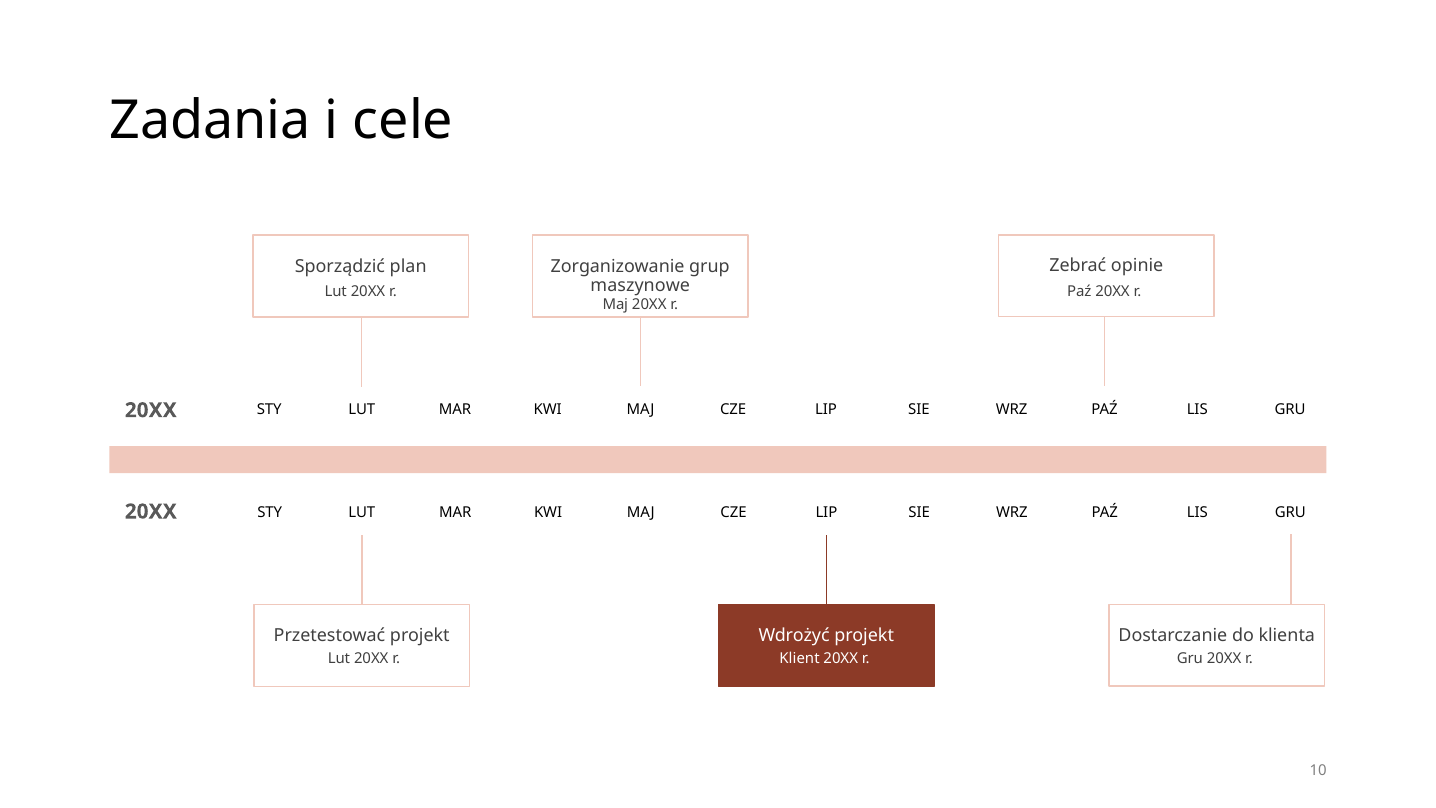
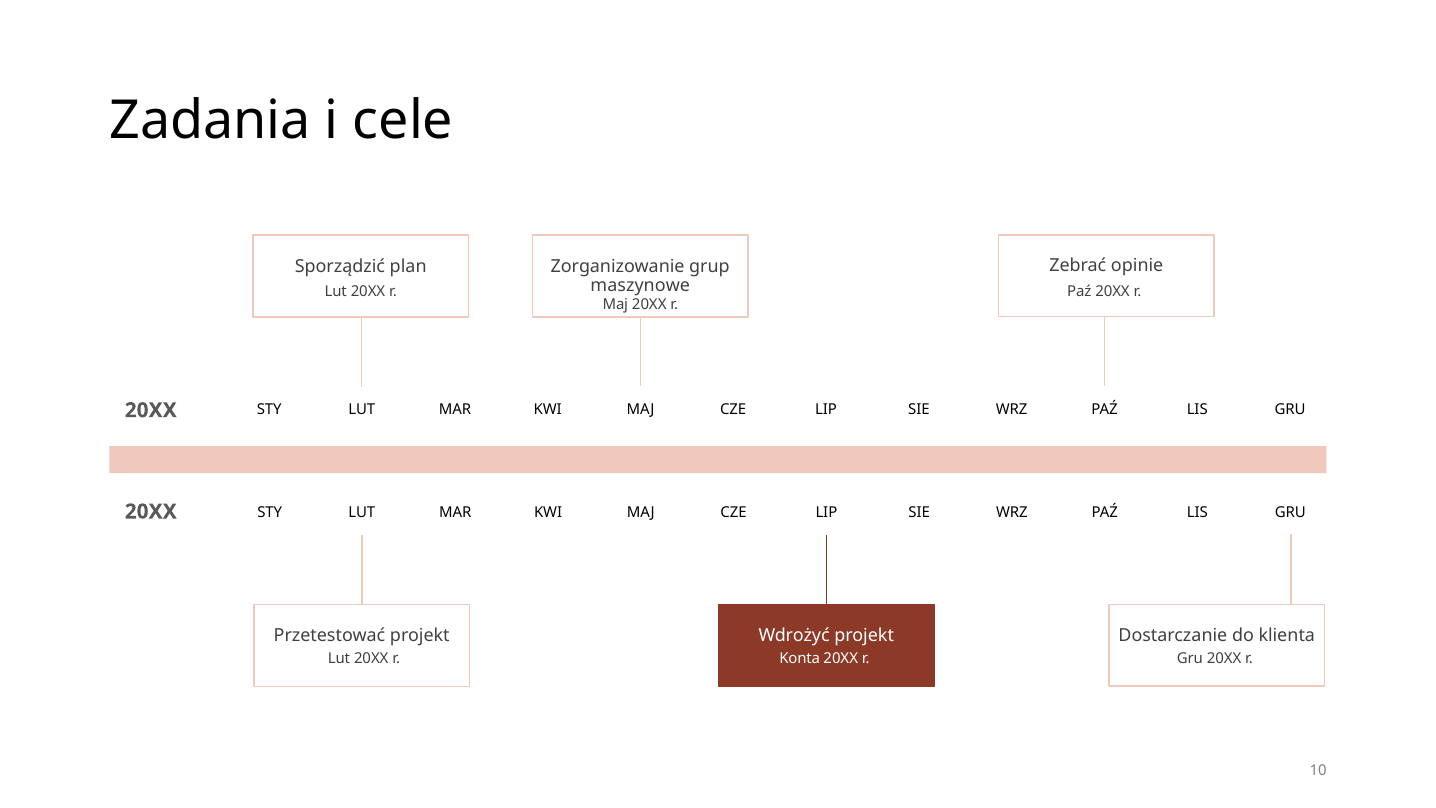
Klient: Klient -> Konta
